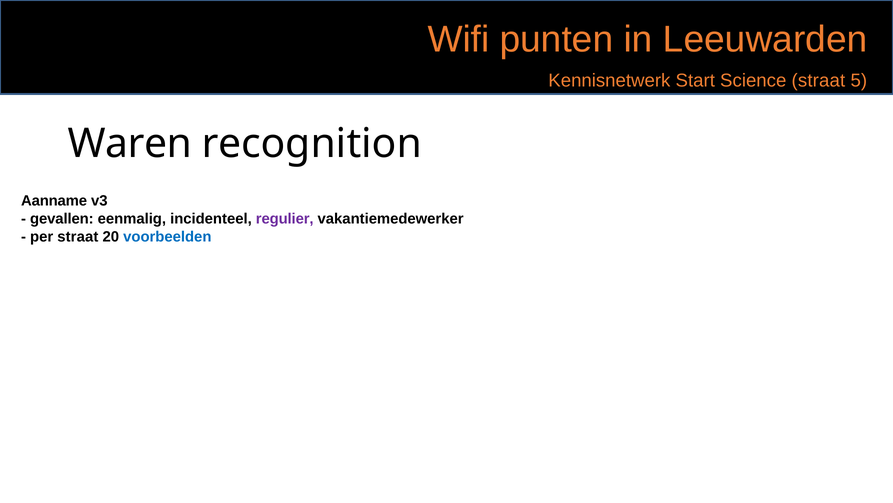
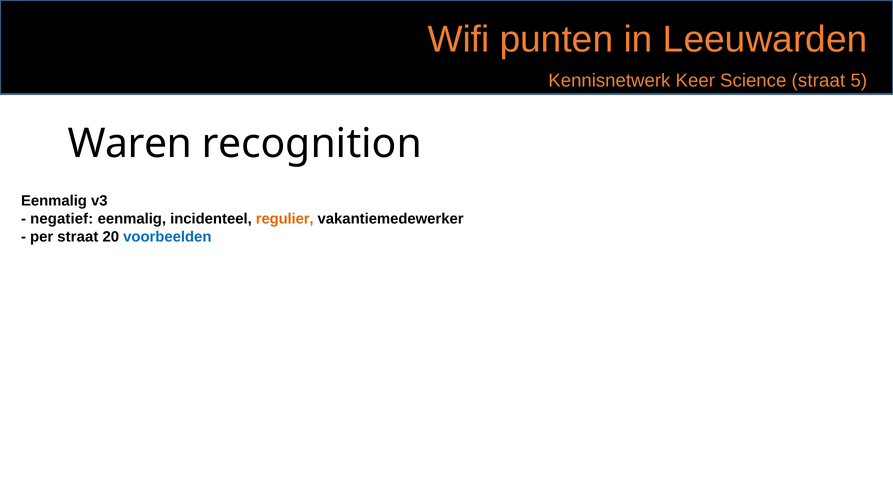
Start: Start -> Keer
Aanname at (54, 201): Aanname -> Eenmalig
gevallen: gevallen -> negatief
regulier colour: purple -> orange
